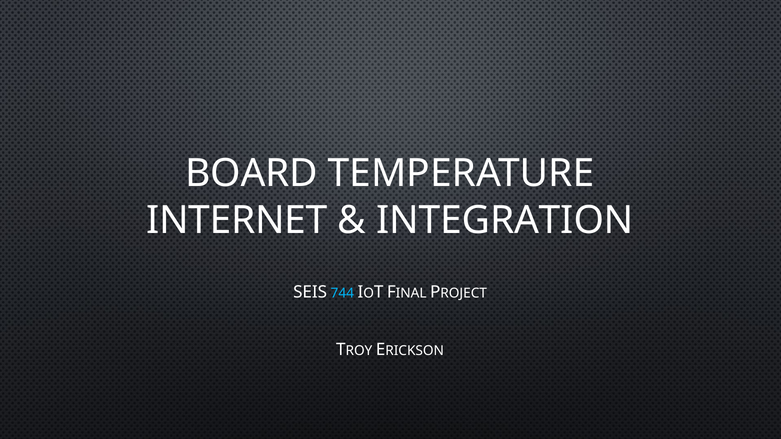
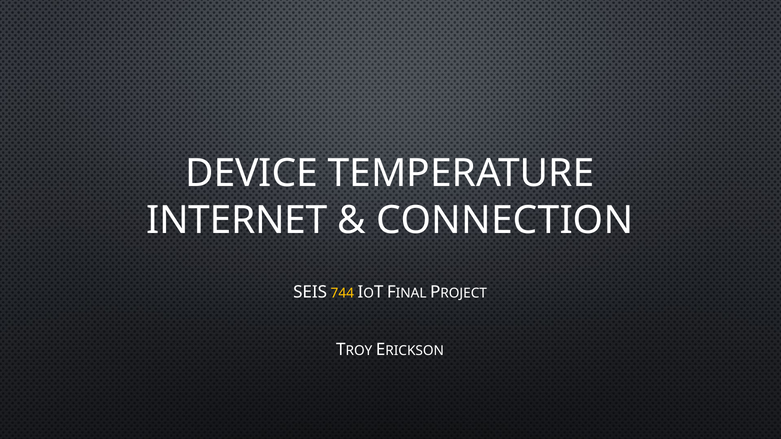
BOARD: BOARD -> DEVICE
INTEGRATION: INTEGRATION -> CONNECTION
744 colour: light blue -> yellow
